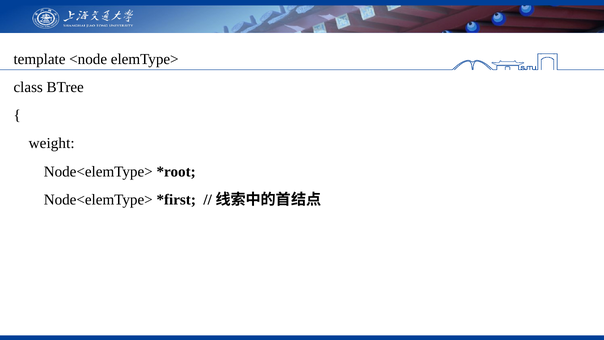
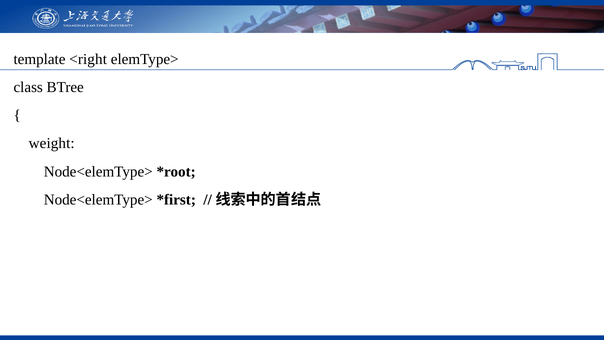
<node: <node -> <right
